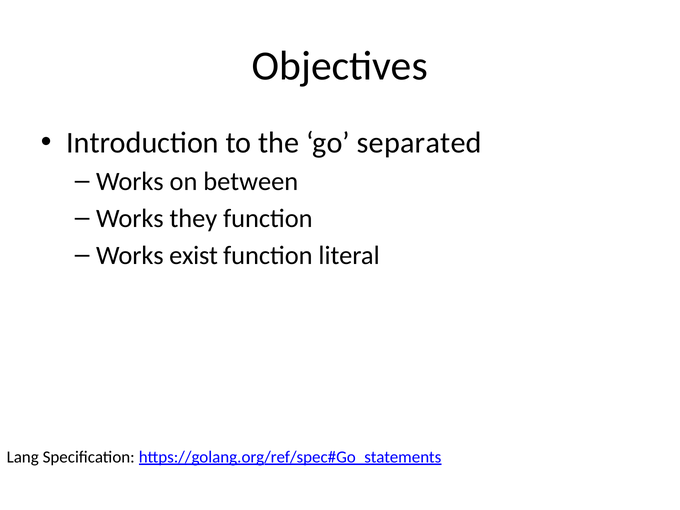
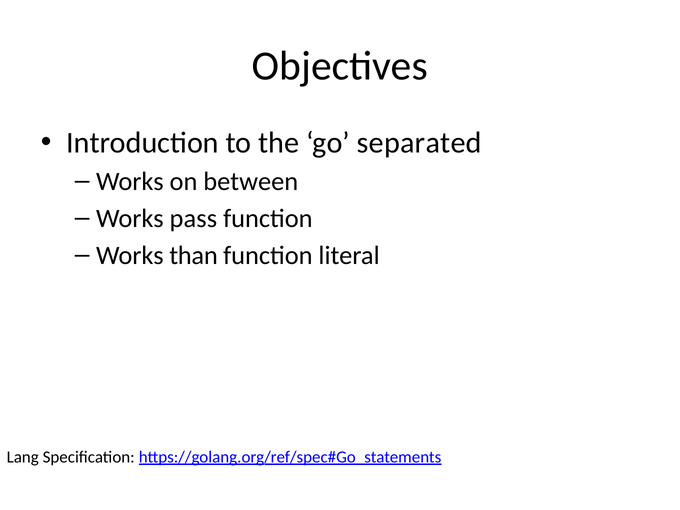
they: they -> pass
exist: exist -> than
